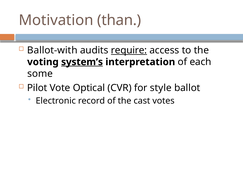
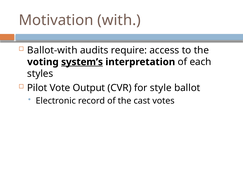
than: than -> with
require underline: present -> none
some: some -> styles
Optical: Optical -> Output
